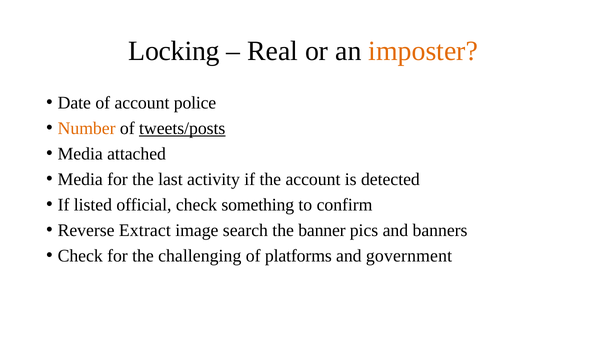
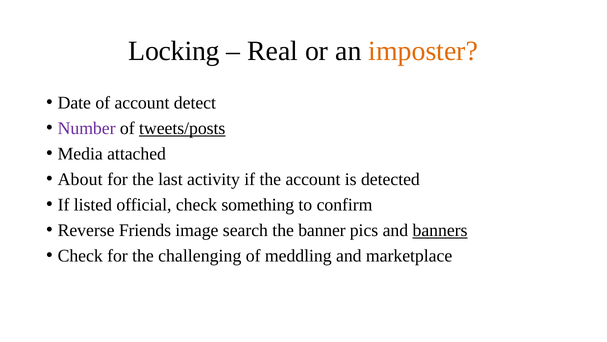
police: police -> detect
Number colour: orange -> purple
Media at (80, 179): Media -> About
Extract: Extract -> Friends
banners underline: none -> present
platforms: platforms -> meddling
government: government -> marketplace
